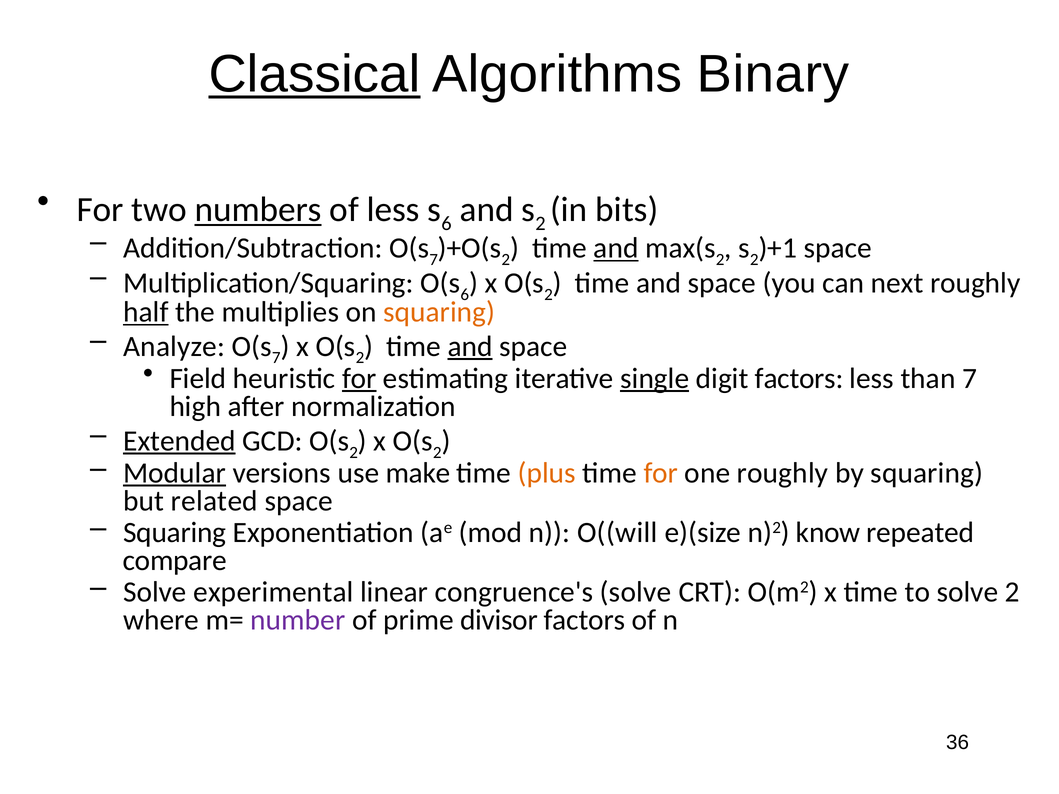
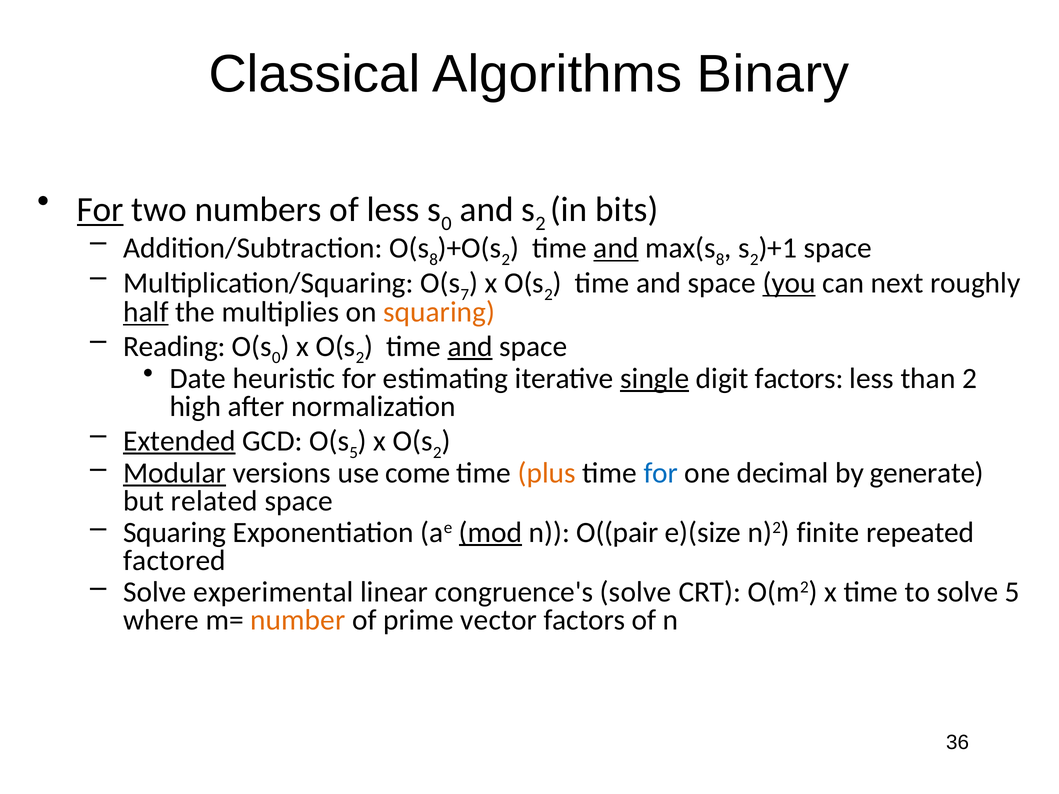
Classical underline: present -> none
For at (100, 210) underline: none -> present
numbers underline: present -> none
6 at (447, 224): 6 -> 0
7 at (434, 260): 7 -> 8
2 at (720, 260): 2 -> 8
6 at (465, 295): 6 -> 7
you underline: none -> present
Analyze: Analyze -> Reading
7 at (276, 358): 7 -> 0
Field: Field -> Date
for at (359, 379) underline: present -> none
than 7: 7 -> 2
2 at (354, 453): 2 -> 5
make: make -> come
for at (661, 473) colour: orange -> blue
one roughly: roughly -> decimal
by squaring: squaring -> generate
mod underline: none -> present
O((will: O((will -> O((pair
know: know -> finite
compare: compare -> factored
solve 2: 2 -> 5
number colour: purple -> orange
divisor: divisor -> vector
